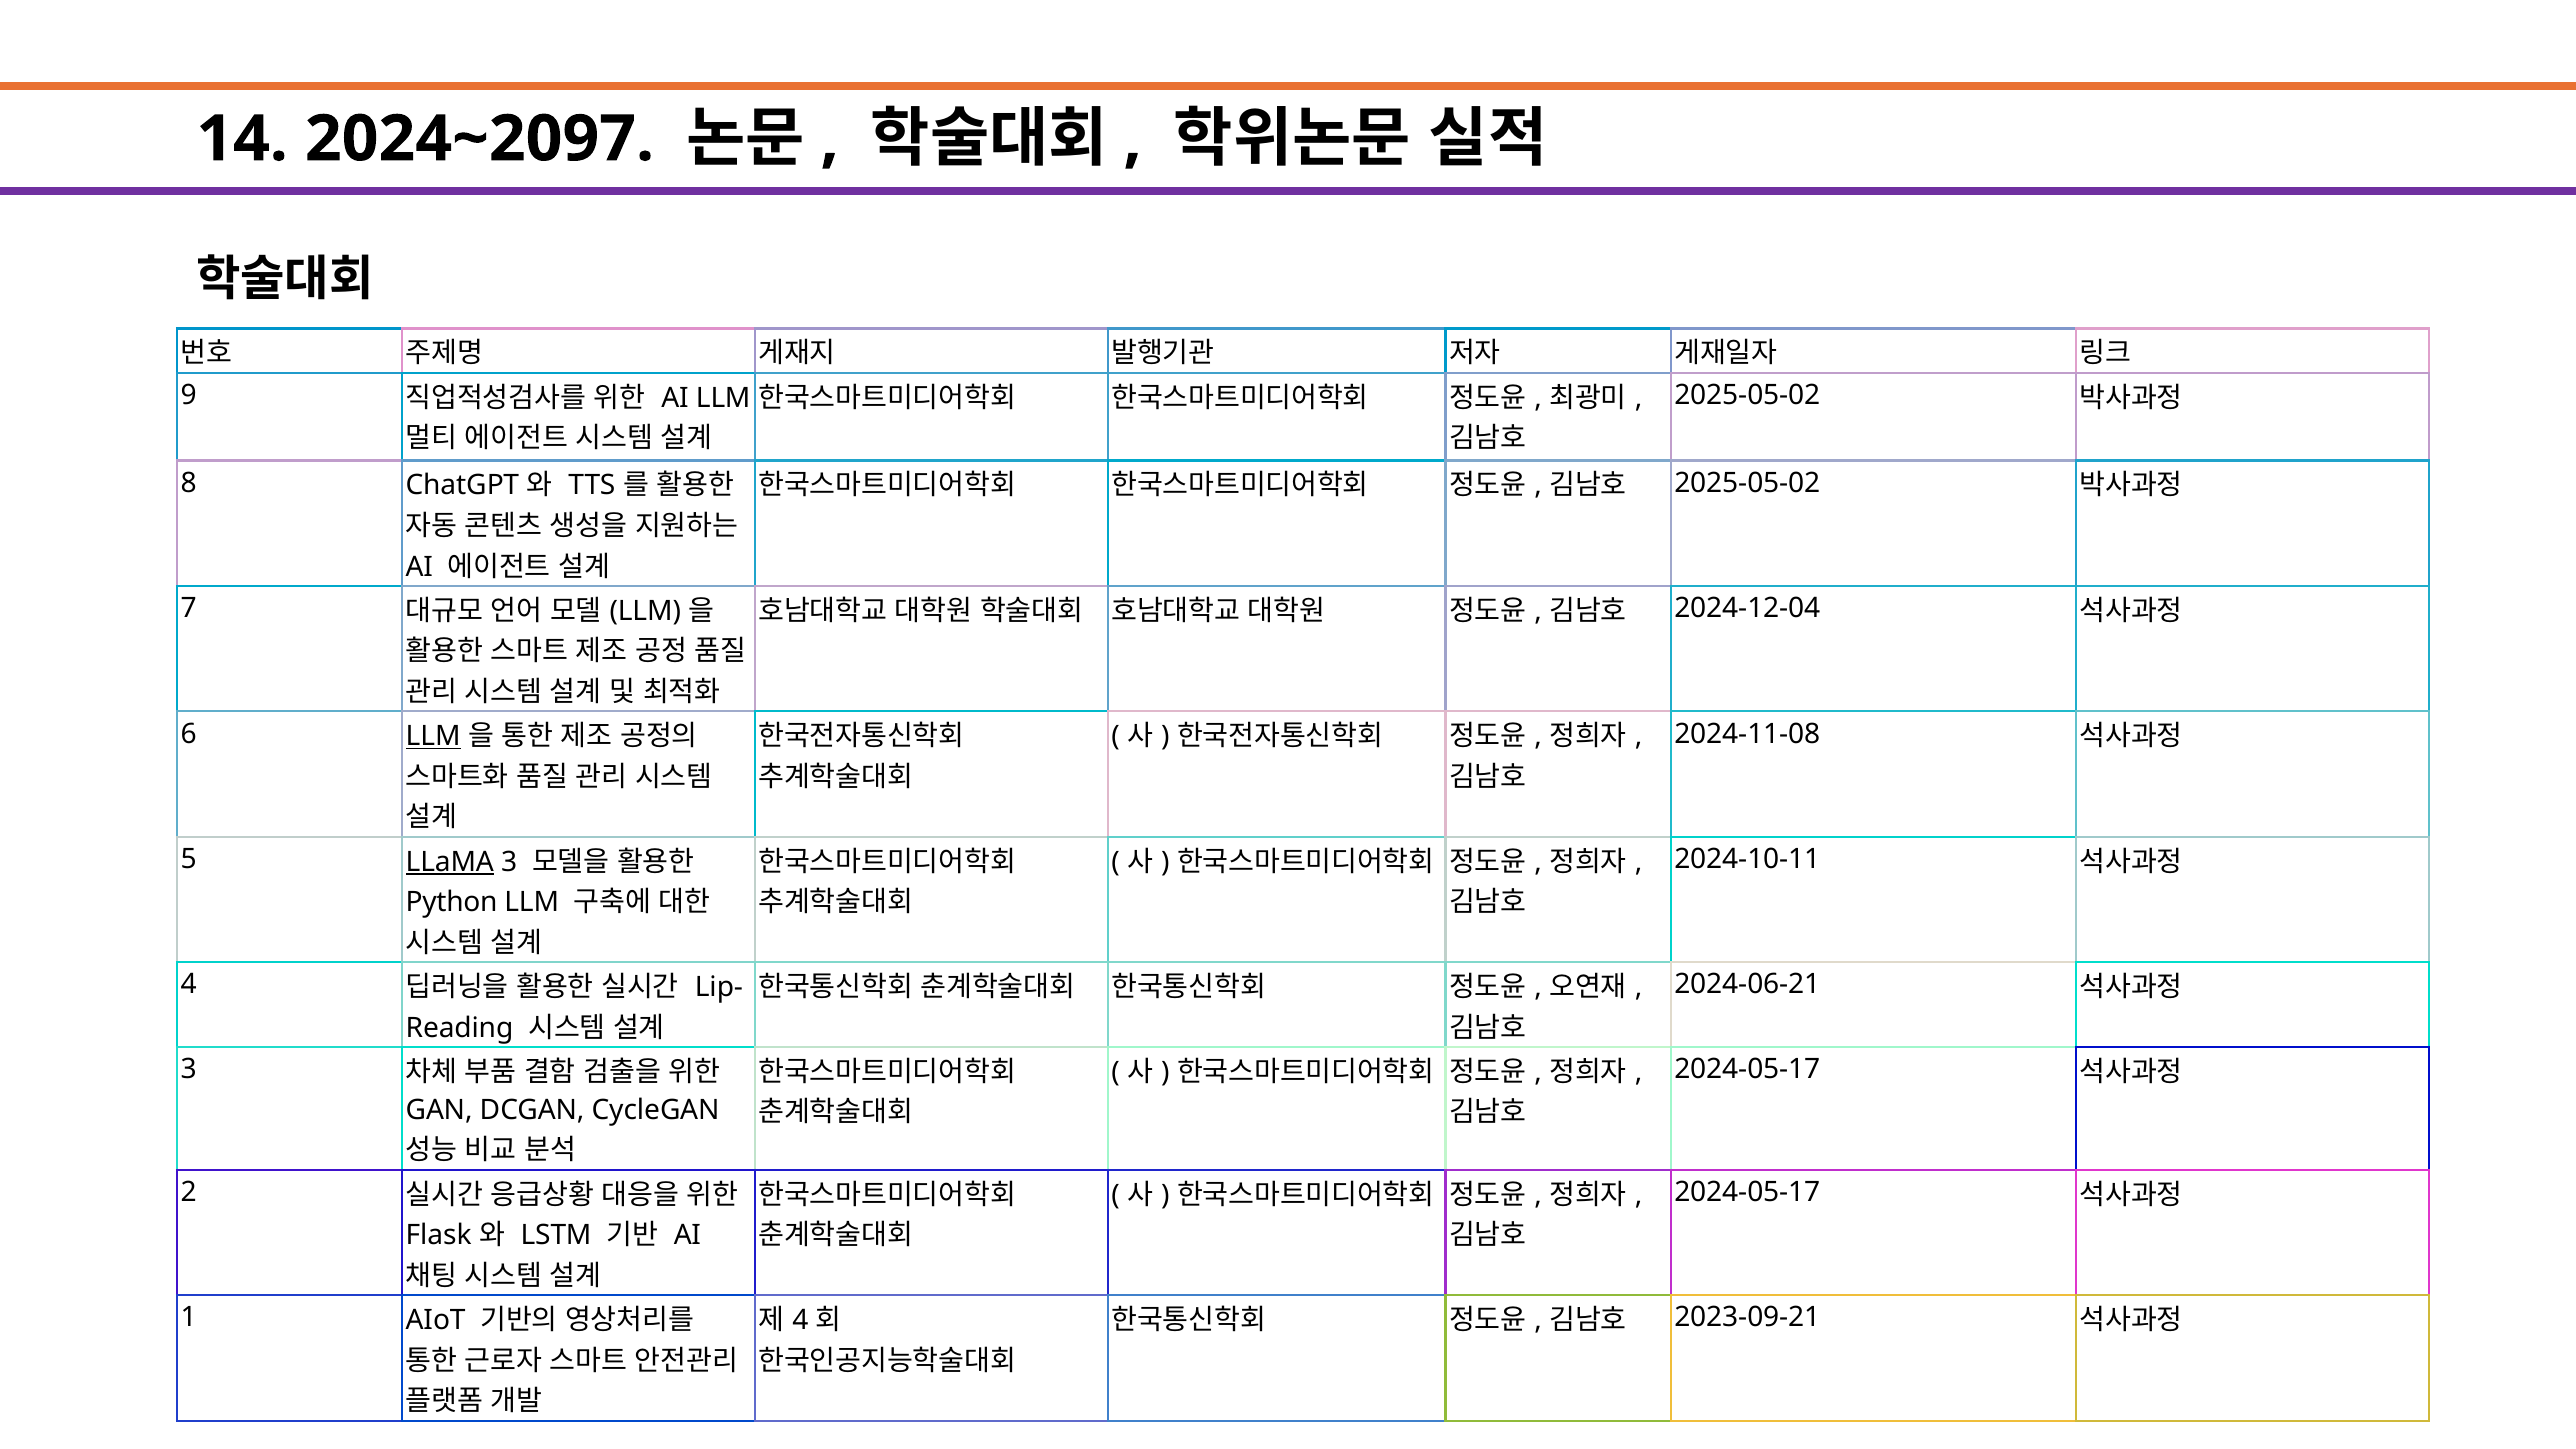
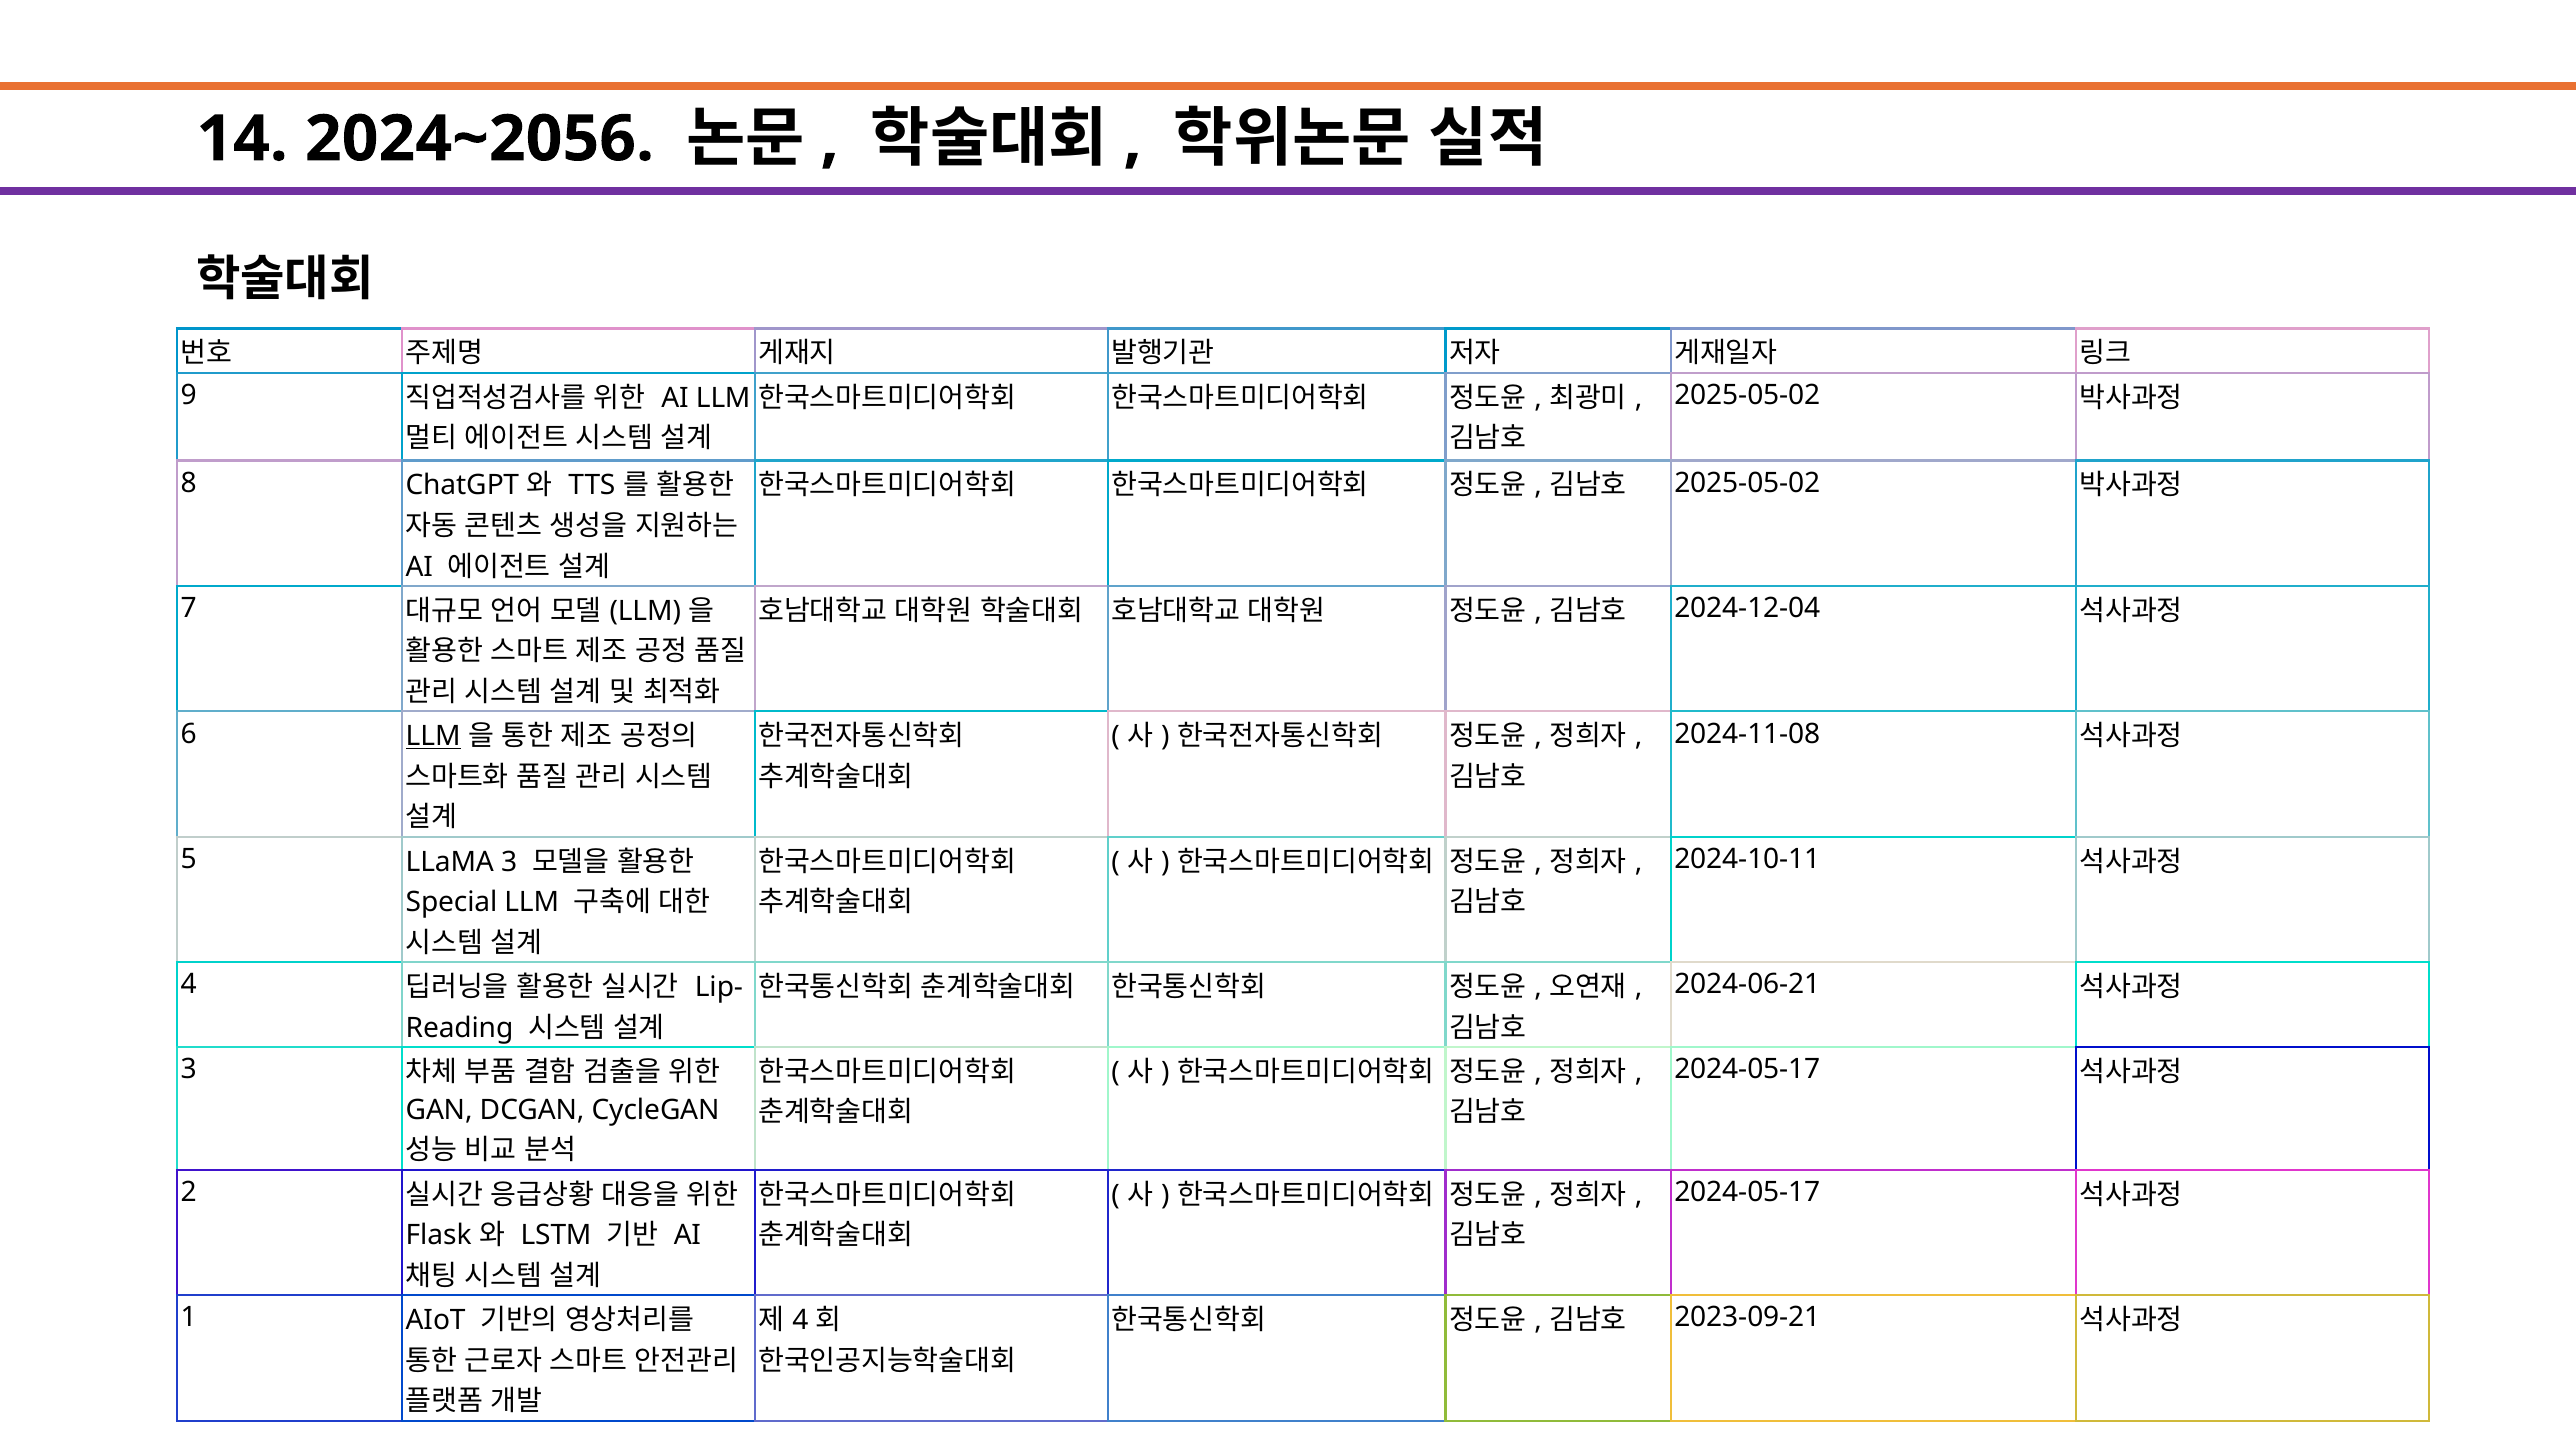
2024~2097: 2024~2097 -> 2024~2056
LLaMA underline: present -> none
Python: Python -> Special
